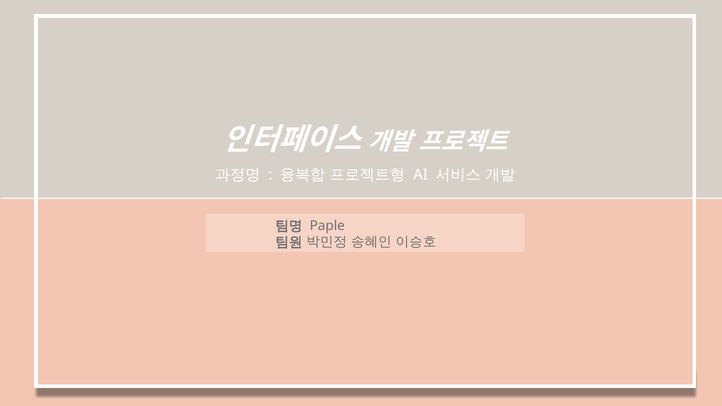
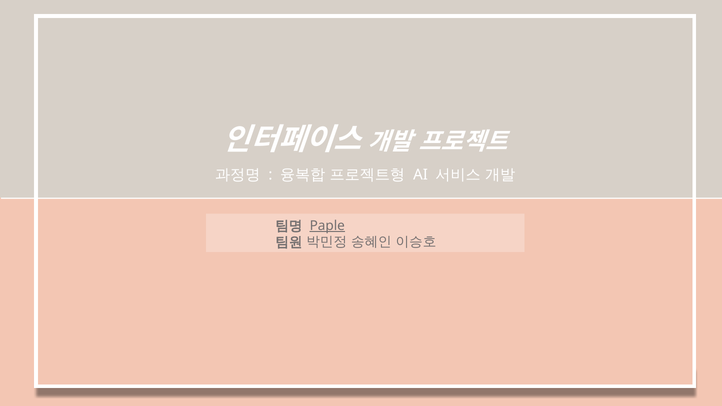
Paple underline: none -> present
